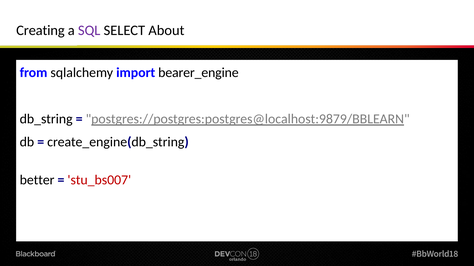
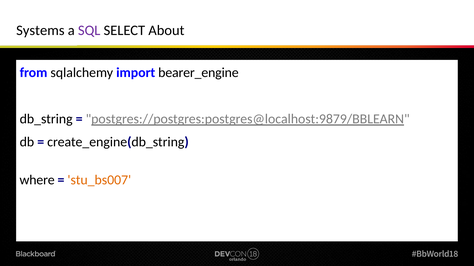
Creating: Creating -> Systems
better: better -> where
stu_bs007 colour: red -> orange
